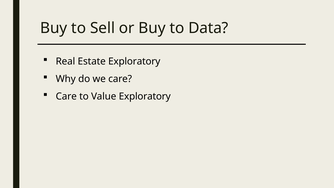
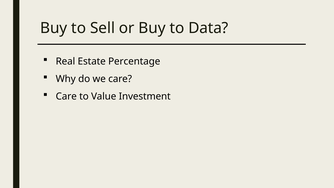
Estate Exploratory: Exploratory -> Percentage
Value Exploratory: Exploratory -> Investment
